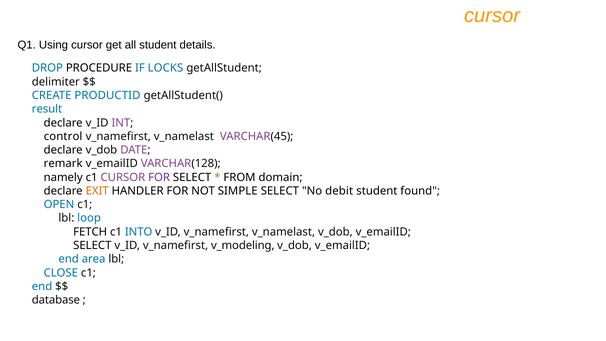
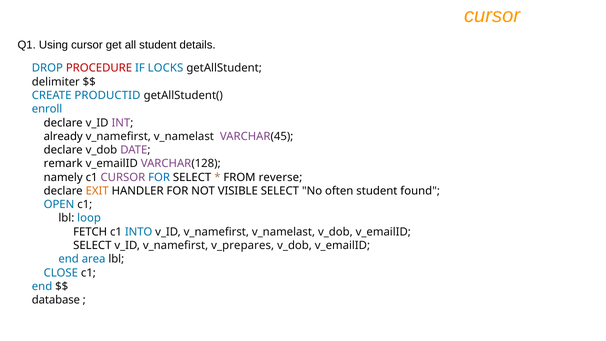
PROCEDURE colour: black -> red
result: result -> enroll
control: control -> already
FOR at (159, 177) colour: purple -> blue
domain: domain -> reverse
SIMPLE: SIMPLE -> VISIBLE
debit: debit -> often
v_modeling: v_modeling -> v_prepares
